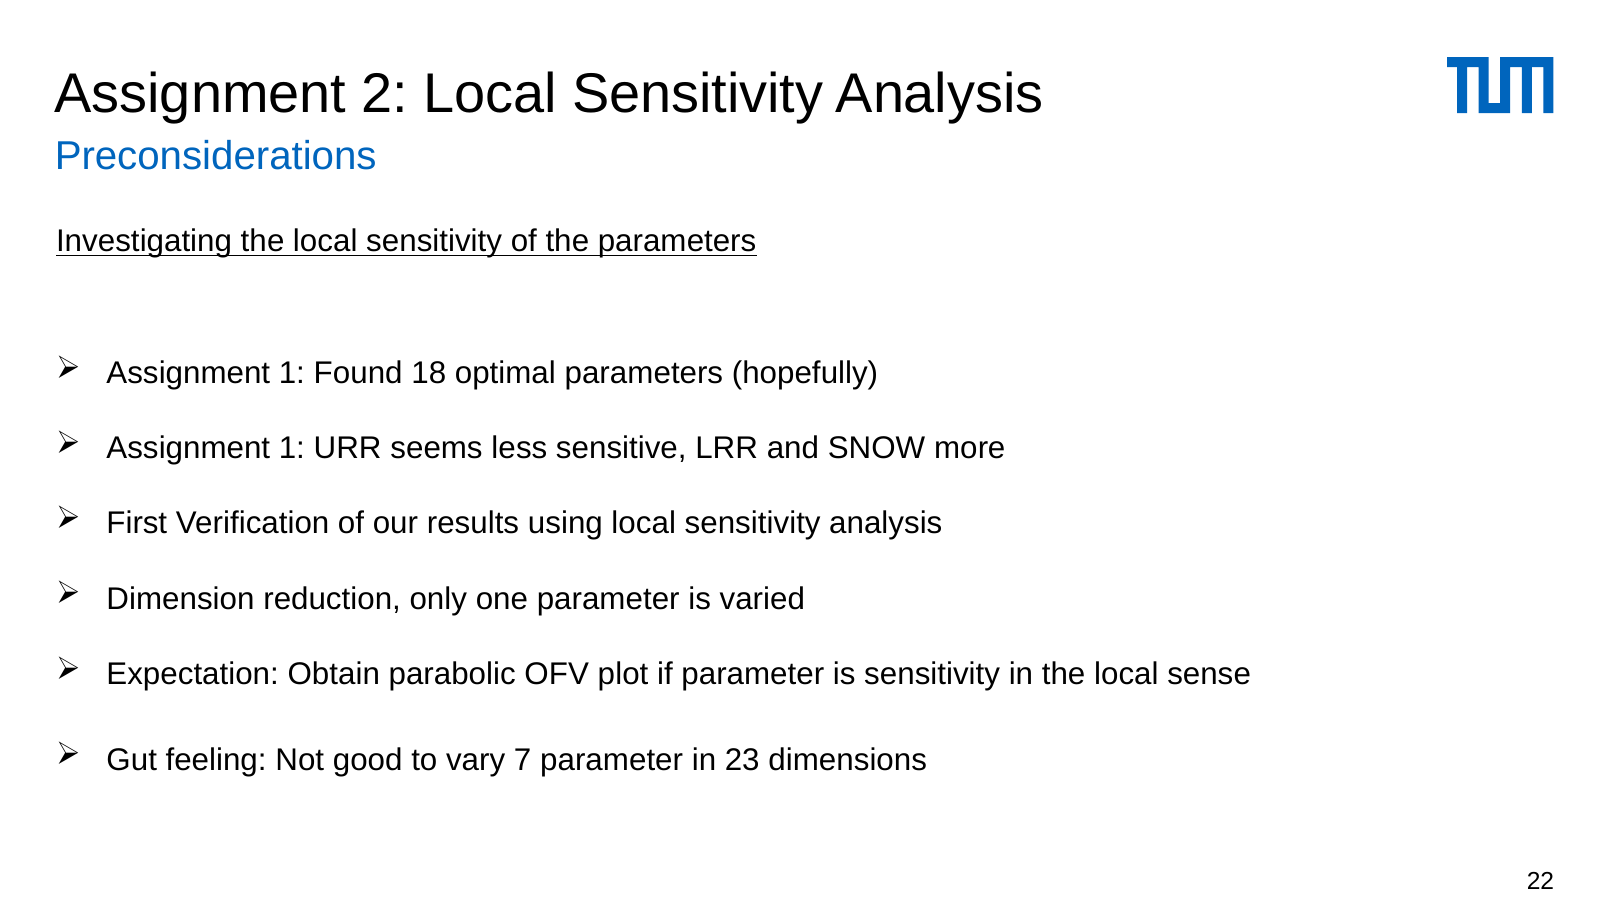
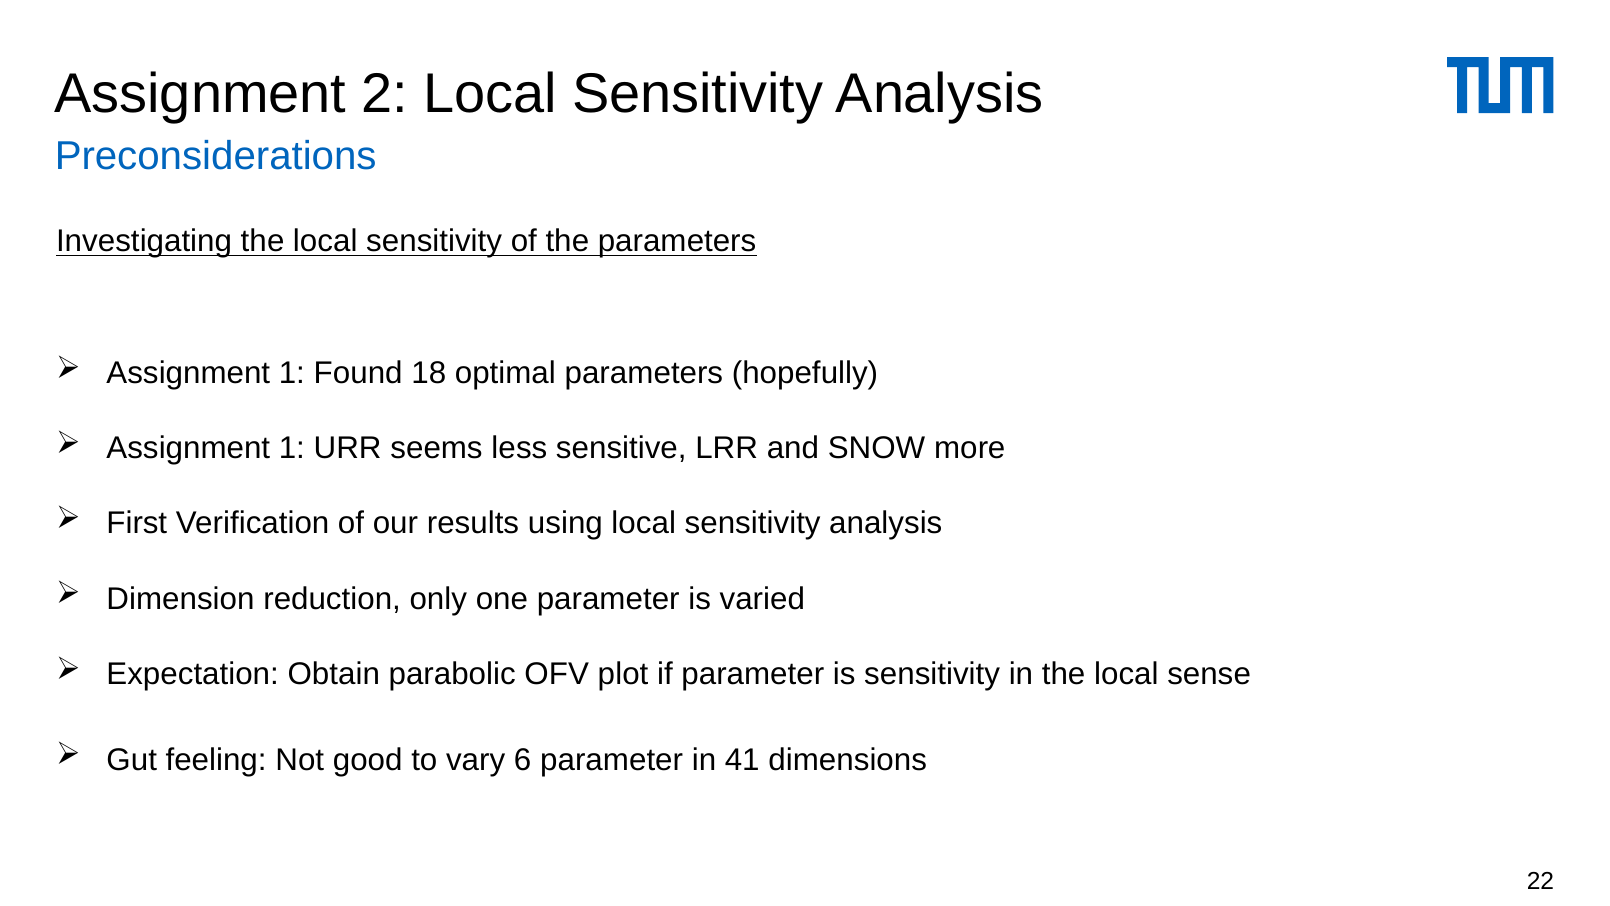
7: 7 -> 6
23: 23 -> 41
